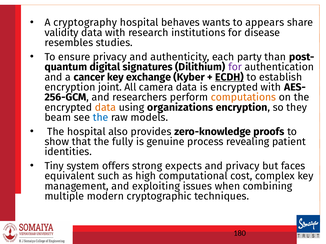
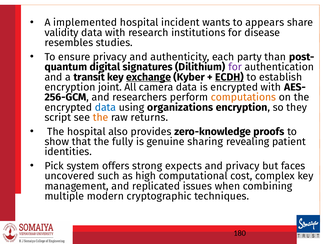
cryptography: cryptography -> implemented
behaves: behaves -> incident
cancer: cancer -> transit
exchange underline: none -> present
data at (105, 108) colour: orange -> blue
beam: beam -> script
the at (101, 118) colour: blue -> orange
models: models -> returns
process: process -> sharing
Tiny: Tiny -> Pick
equivalent: equivalent -> uncovered
exploiting: exploiting -> replicated
